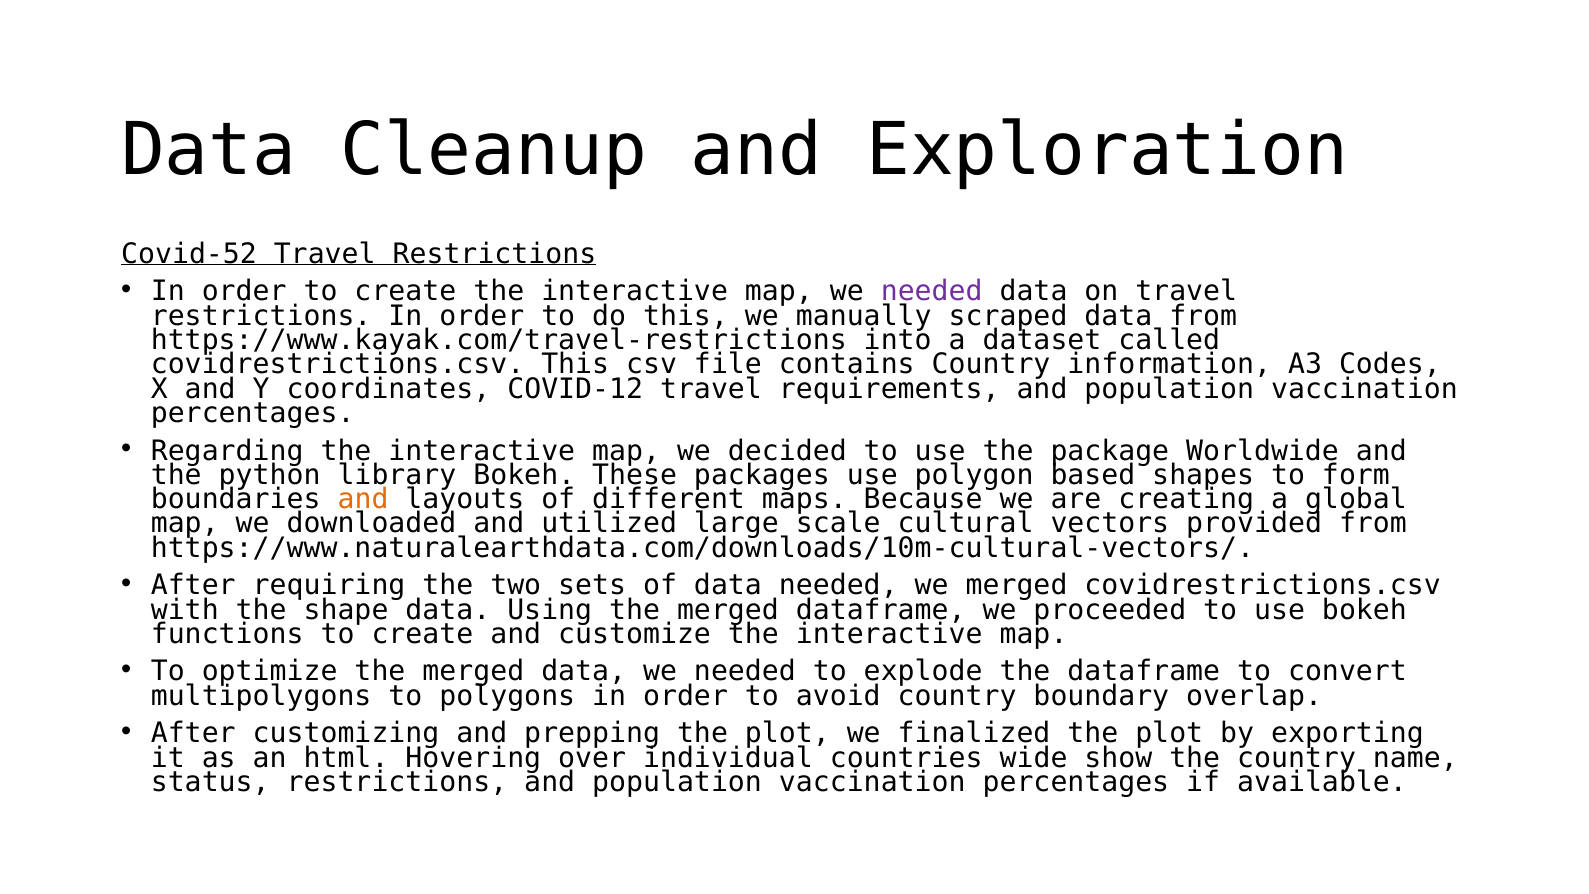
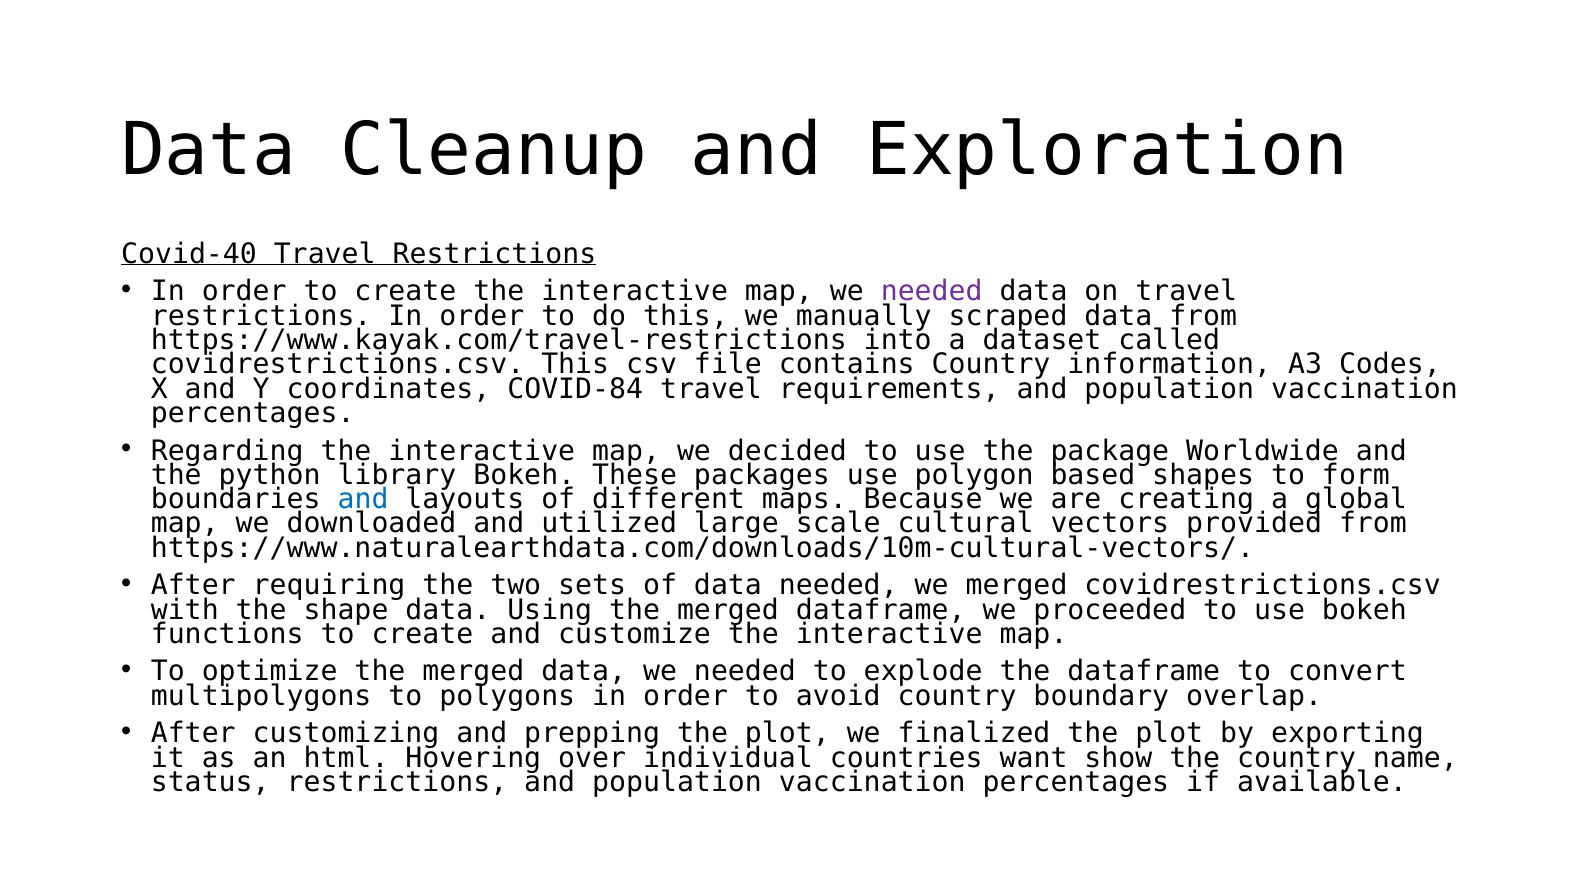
Covid-52: Covid-52 -> Covid-40
COVID-12: COVID-12 -> COVID-84
and at (363, 499) colour: orange -> blue
wide: wide -> want
